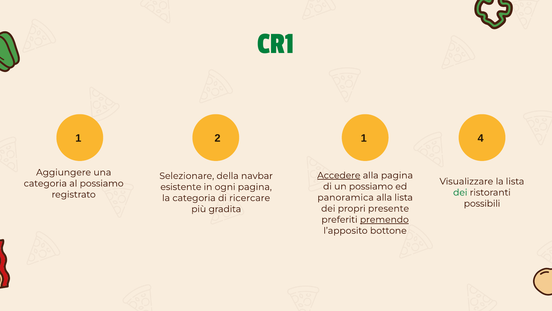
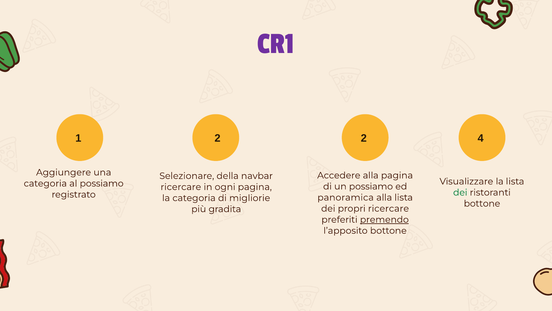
CR1 colour: green -> purple
2 1: 1 -> 2
Accedere underline: present -> none
esistente at (181, 187): esistente -> ricercare
ricercare: ricercare -> migliorie
possibili at (482, 203): possibili -> bottone
propri presente: presente -> ricercare
